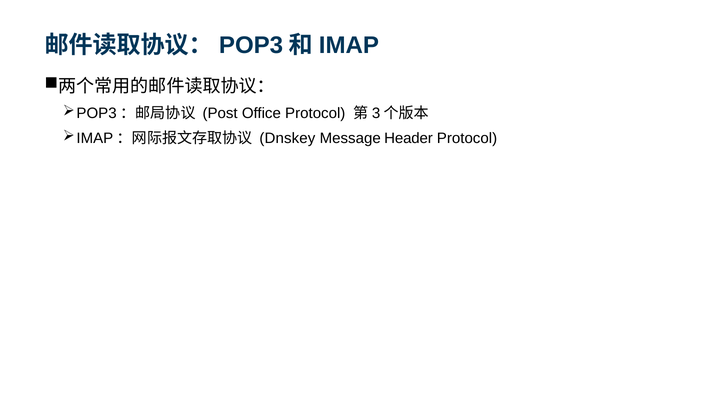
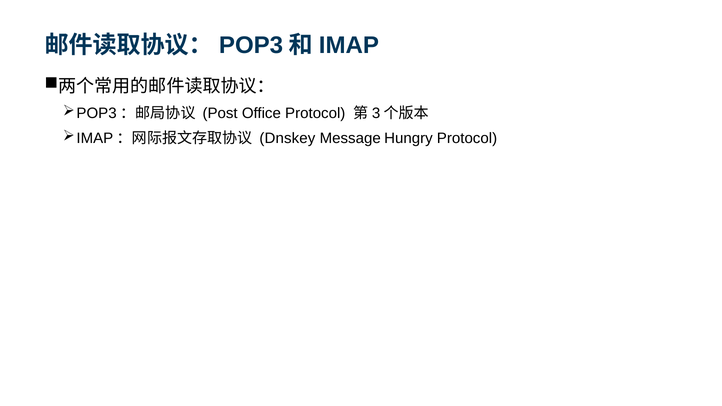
Header: Header -> Hungry
